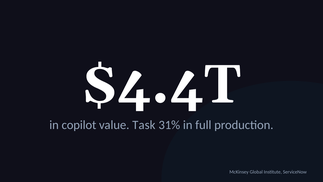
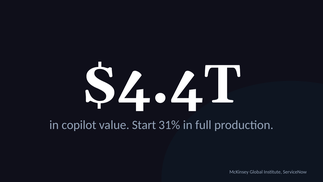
Task: Task -> Start
